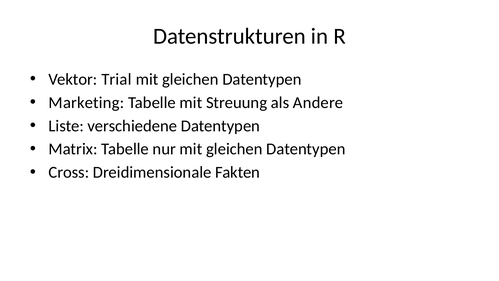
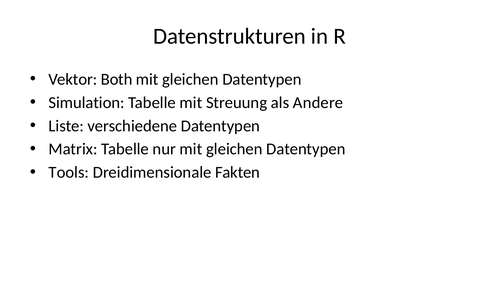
Trial: Trial -> Both
Marketing: Marketing -> Simulation
Cross: Cross -> Tools
